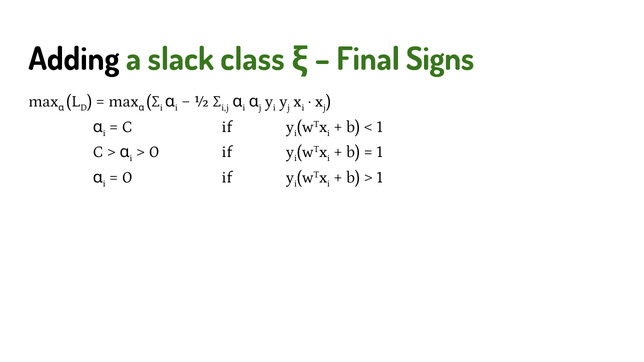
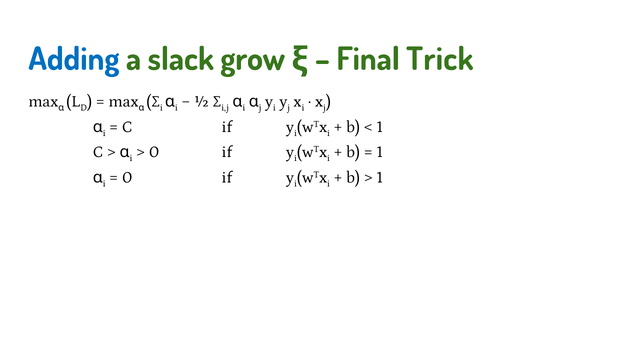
Adding colour: black -> blue
class: class -> grow
Signs: Signs -> Trick
